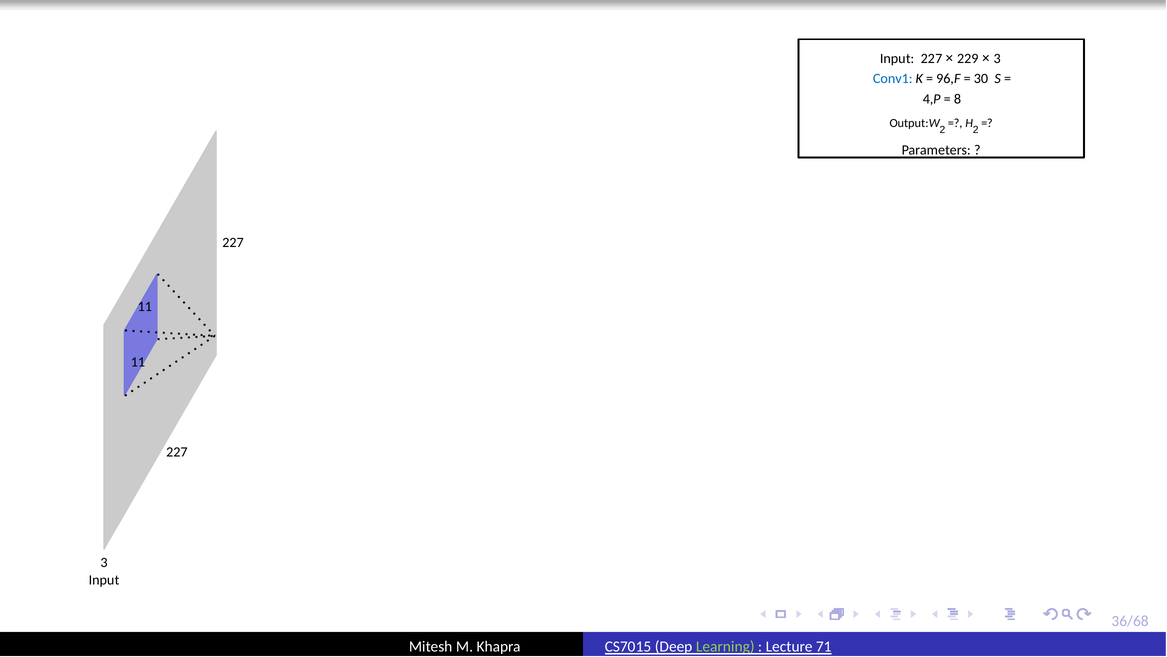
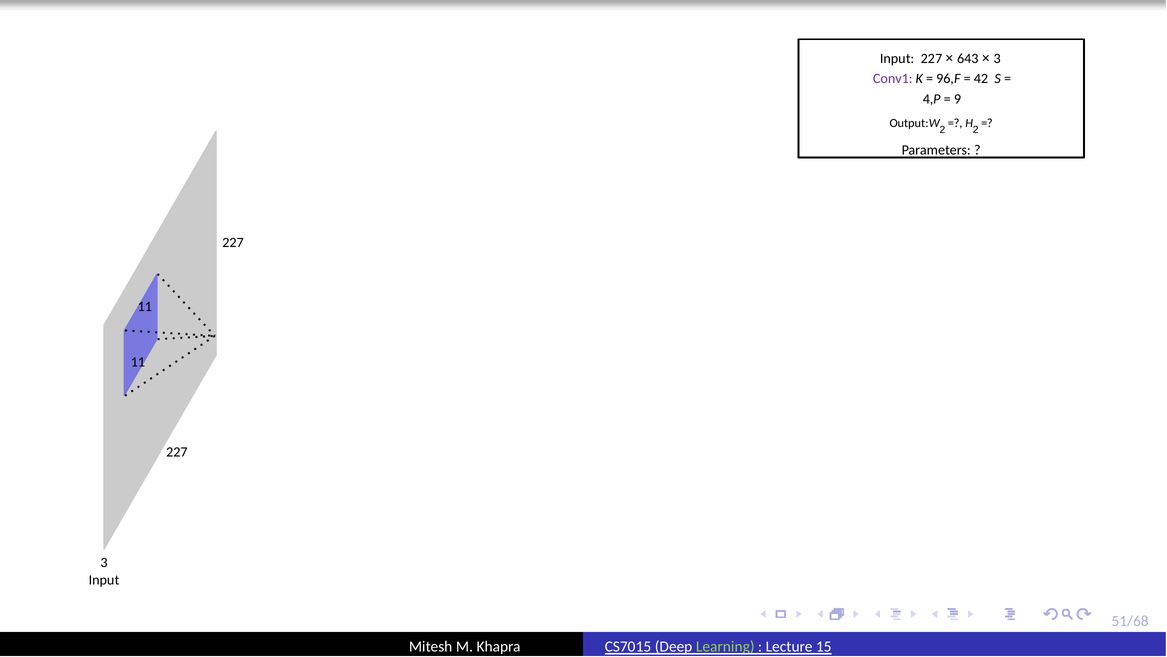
229: 229 -> 643
Conv1 colour: blue -> purple
30: 30 -> 42
8: 8 -> 9
36/68: 36/68 -> 51/68
71: 71 -> 15
